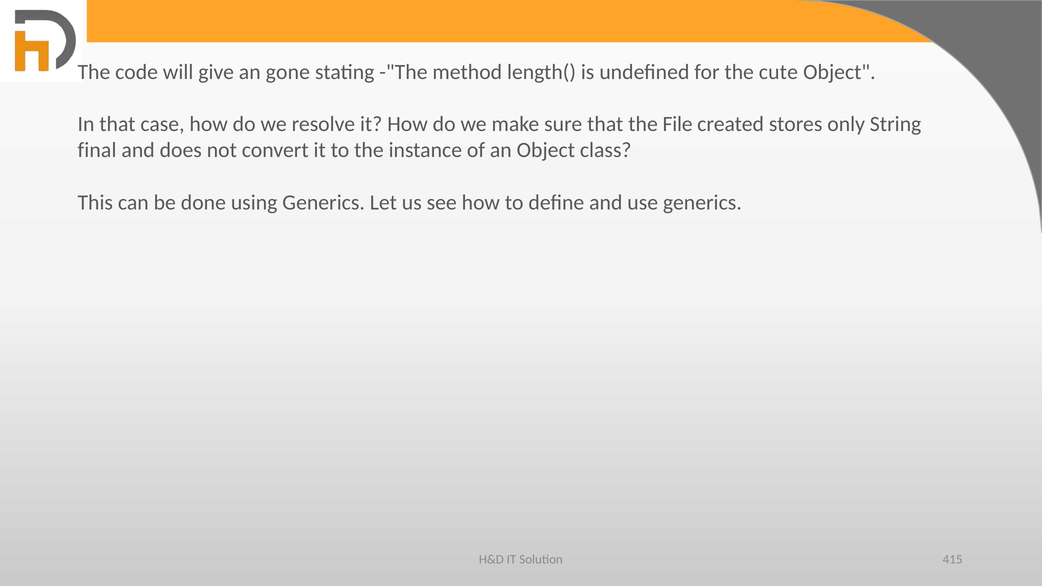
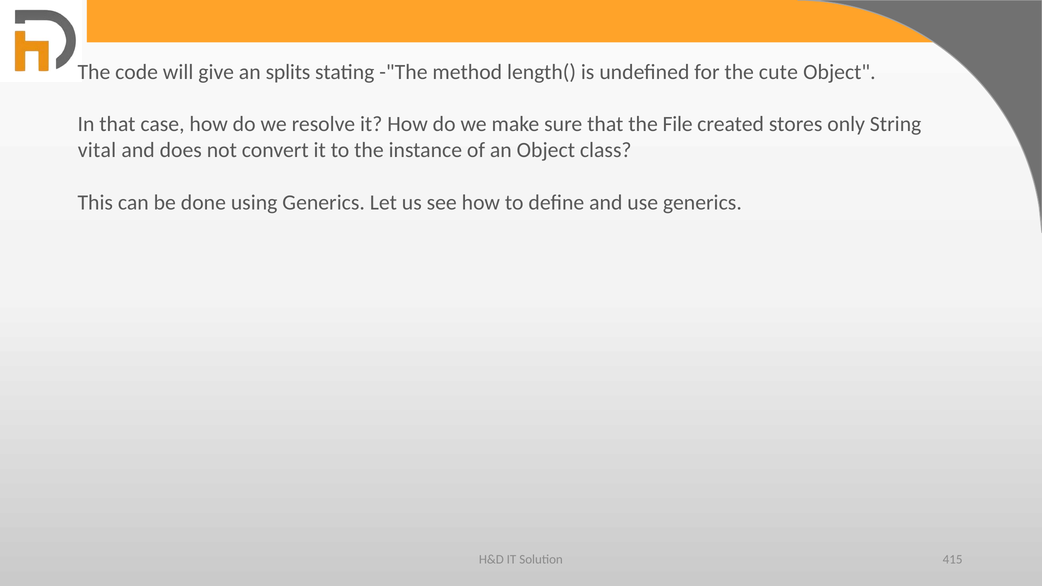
gone: gone -> splits
final: final -> vital
